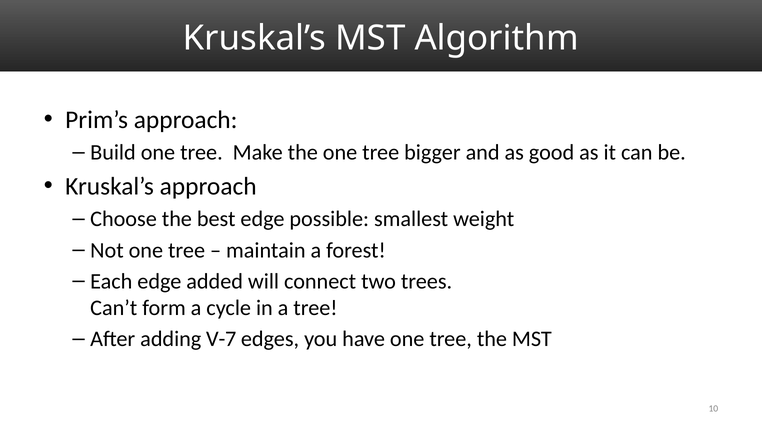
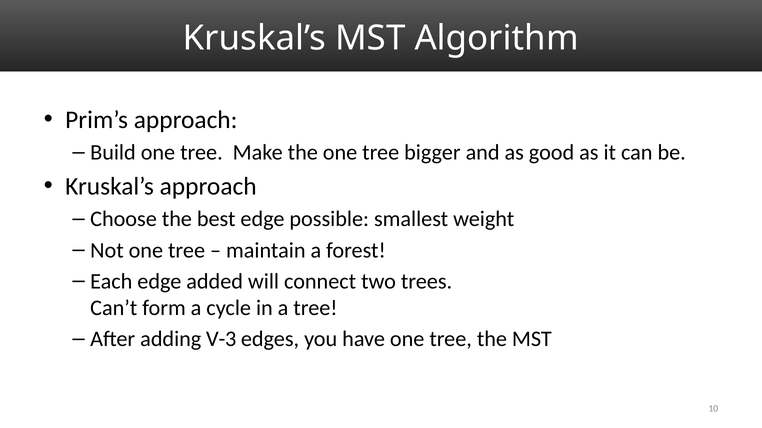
V-7: V-7 -> V-3
